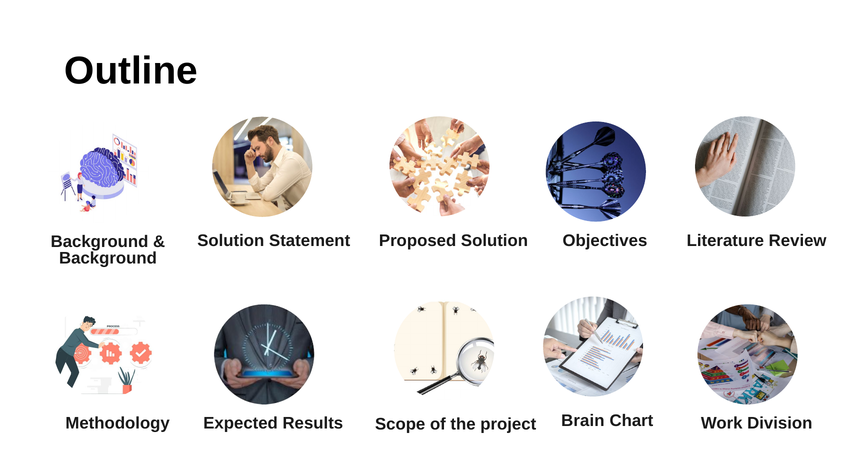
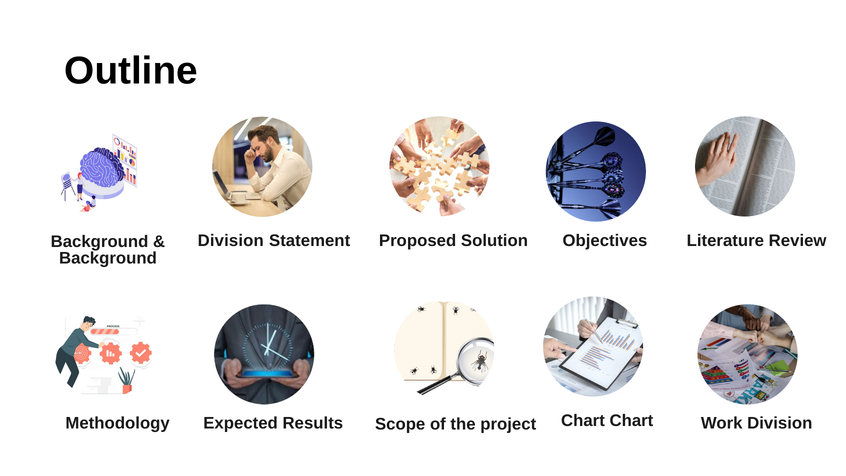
Solution at (231, 241): Solution -> Division
Results Brain: Brain -> Chart
